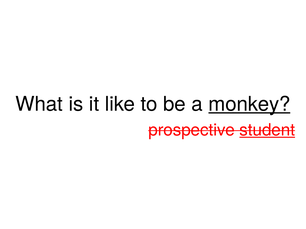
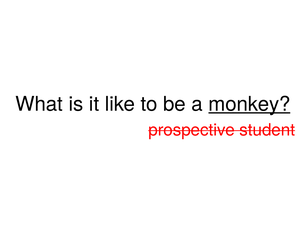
student underline: present -> none
